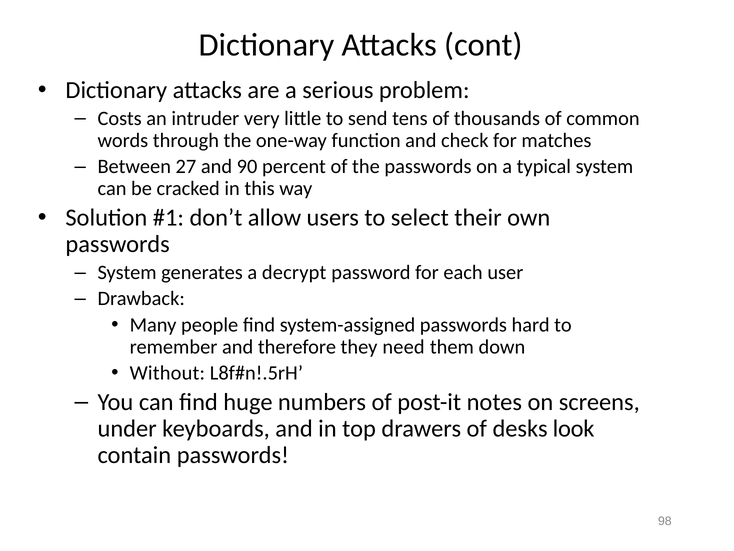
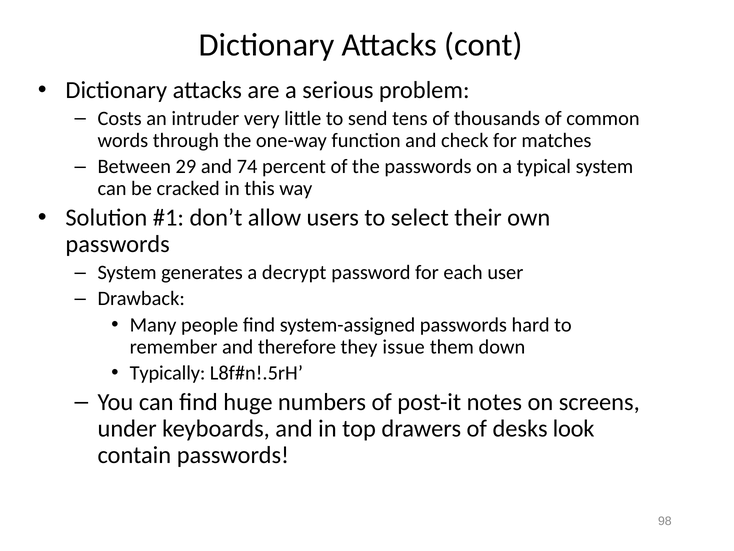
27: 27 -> 29
90: 90 -> 74
need: need -> issue
Without: Without -> Typically
